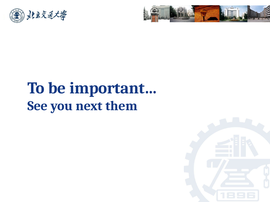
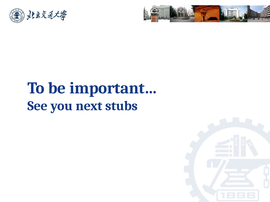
them: them -> stubs
